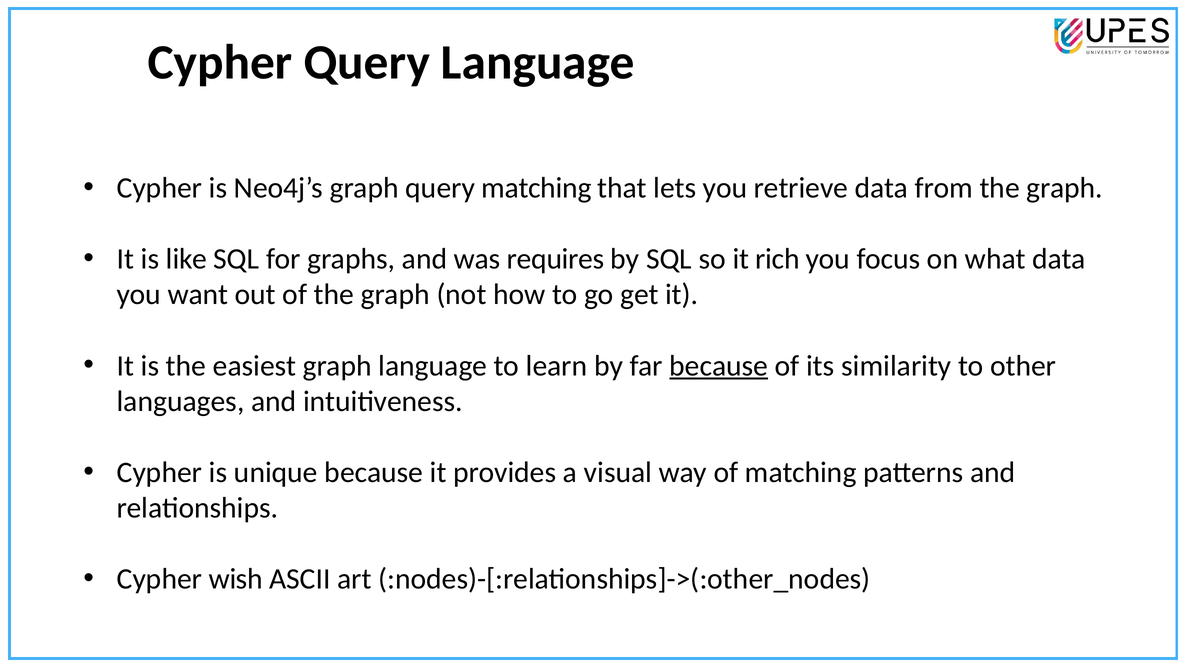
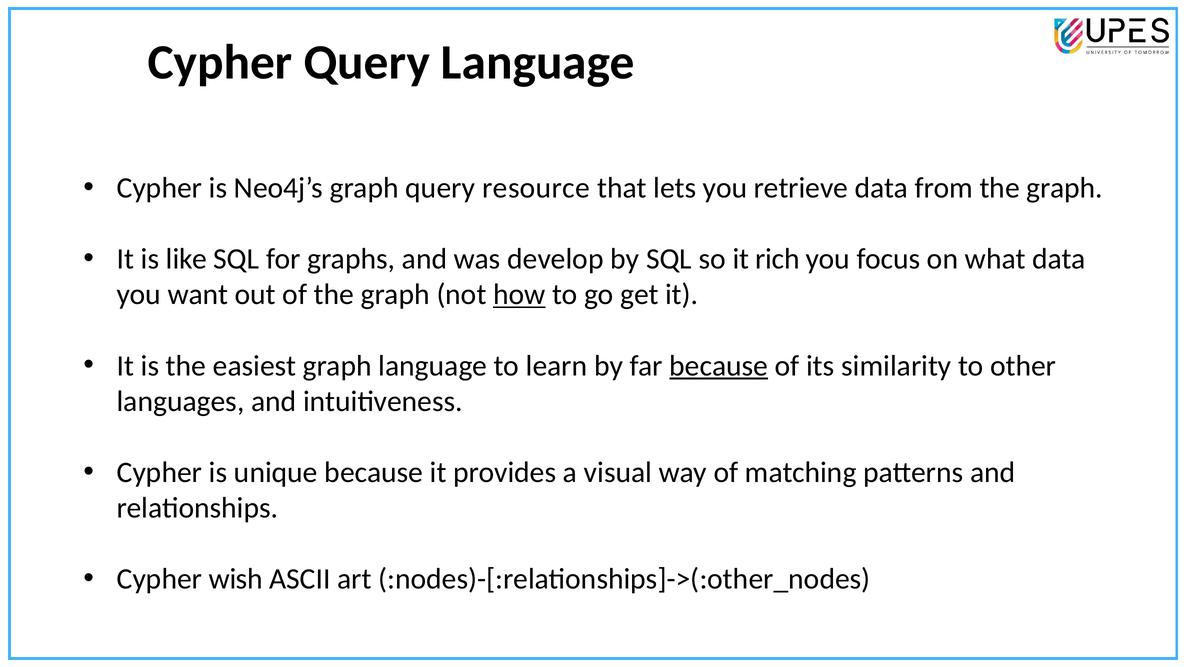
query matching: matching -> resource
requires: requires -> develop
how underline: none -> present
